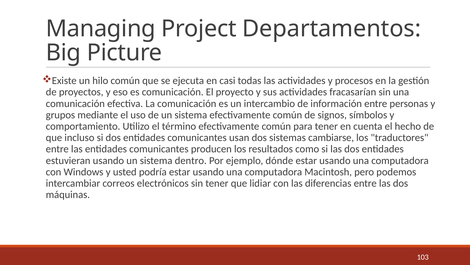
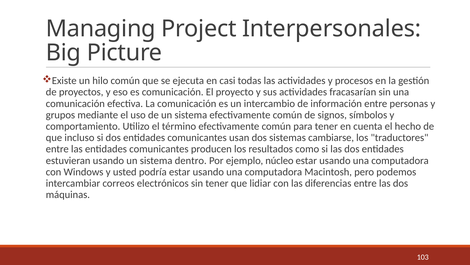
Departamentos: Departamentos -> Interpersonales
dónde: dónde -> núcleo
